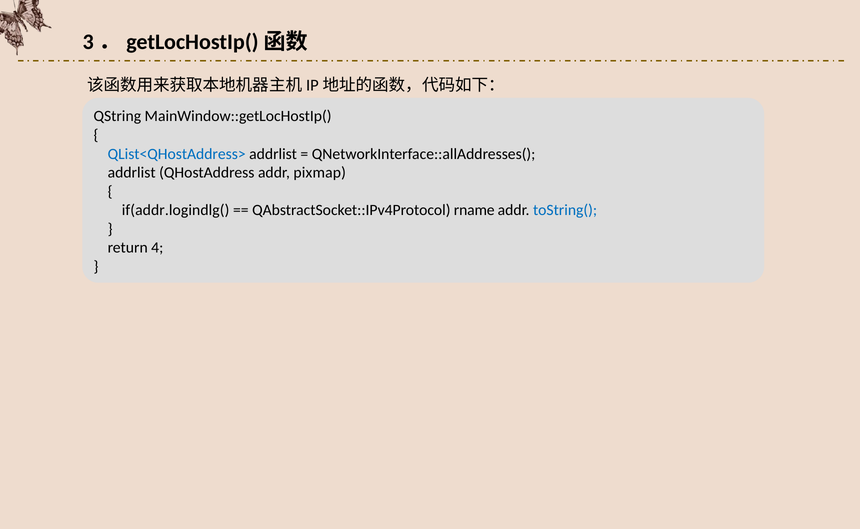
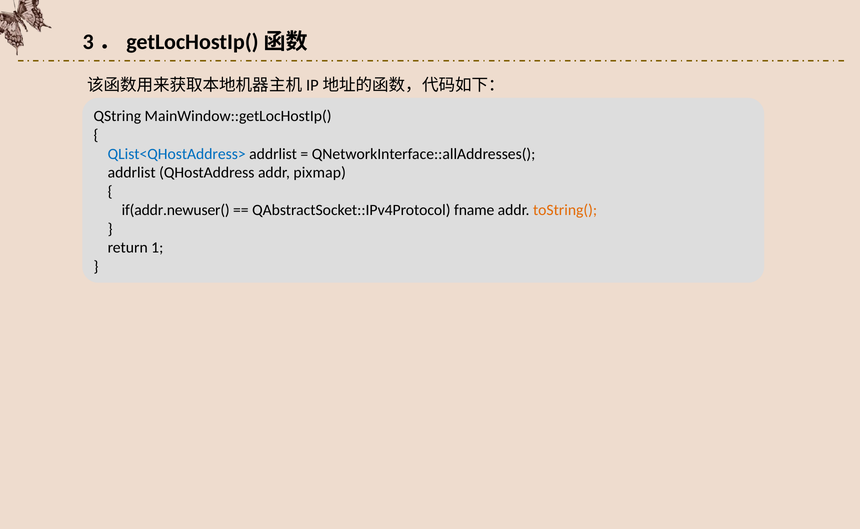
if(addr.logindlg(: if(addr.logindlg( -> if(addr.newuser(
rname: rname -> fname
toString( colour: blue -> orange
4: 4 -> 1
